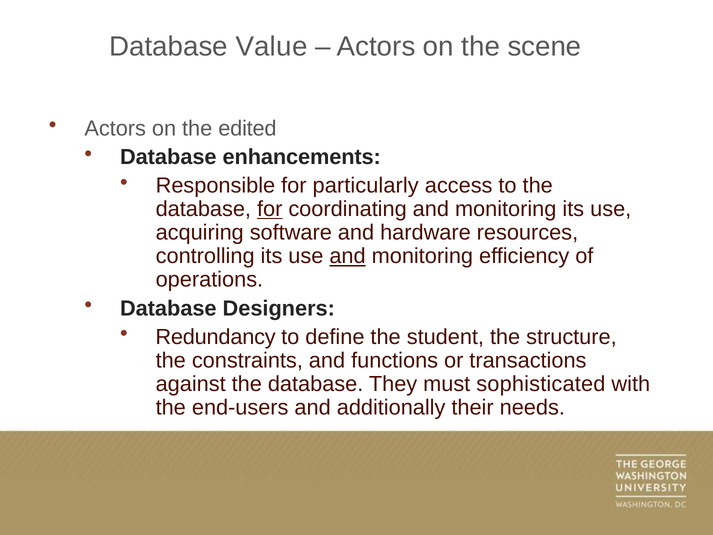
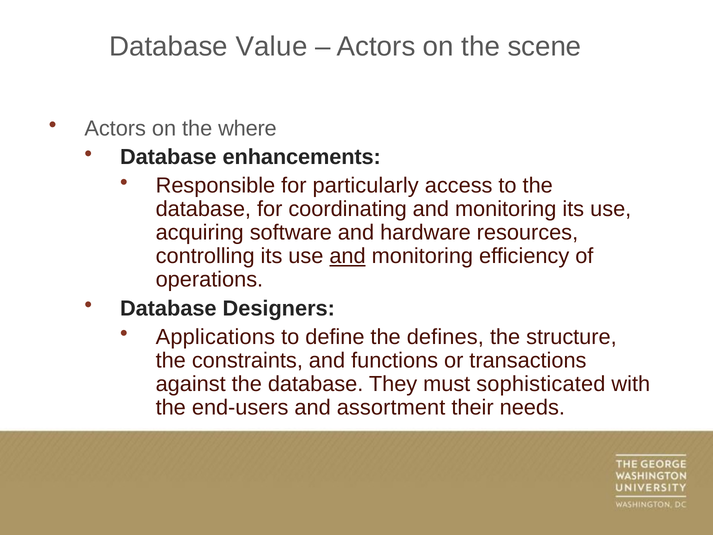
edited: edited -> where
for at (270, 209) underline: present -> none
Redundancy: Redundancy -> Applications
student: student -> defines
additionally: additionally -> assortment
